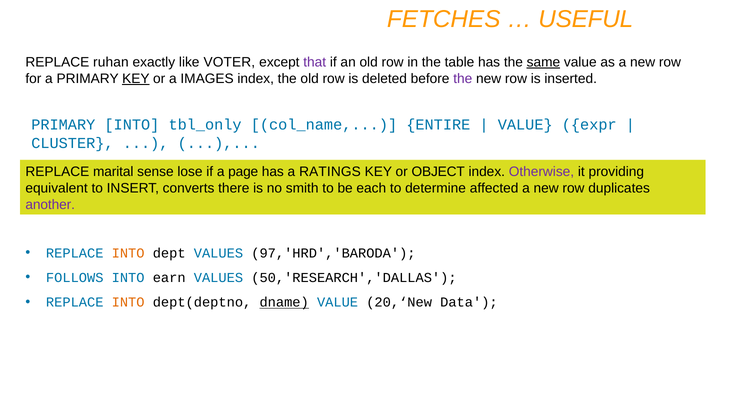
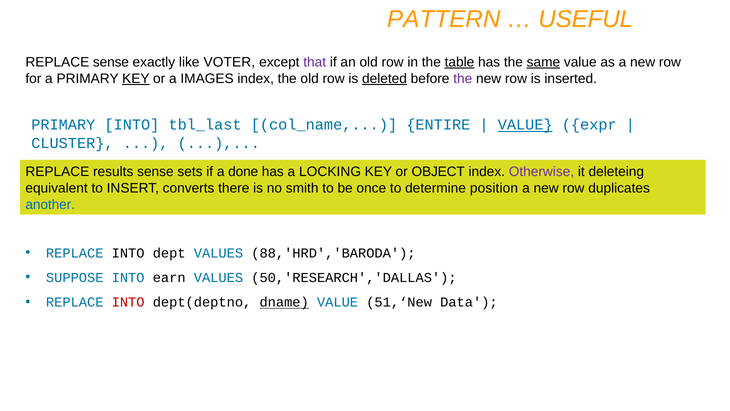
FETCHES: FETCHES -> PATTERN
REPLACE ruhan: ruhan -> sense
table underline: none -> present
deleted underline: none -> present
tbl_only: tbl_only -> tbl_last
VALUE at (525, 125) underline: none -> present
marital: marital -> results
lose: lose -> sets
page: page -> done
RATINGS: RATINGS -> LOCKING
providing: providing -> deleteing
each: each -> once
affected: affected -> position
another colour: purple -> blue
INTO at (128, 253) colour: orange -> black
97,'HRD','BARODA: 97,'HRD','BARODA -> 88,'HRD','BARODA
FOLLOWS: FOLLOWS -> SUPPOSE
INTO at (128, 302) colour: orange -> red
20,‘New: 20,‘New -> 51,‘New
